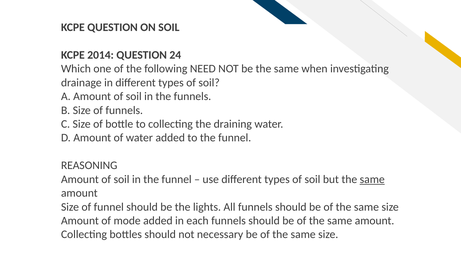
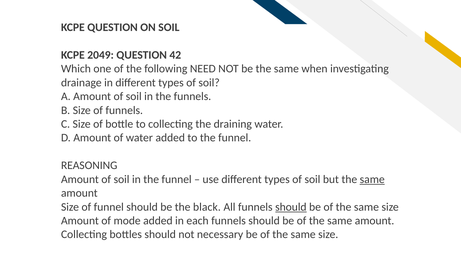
2014: 2014 -> 2049
24: 24 -> 42
lights: lights -> black
should at (291, 207) underline: none -> present
